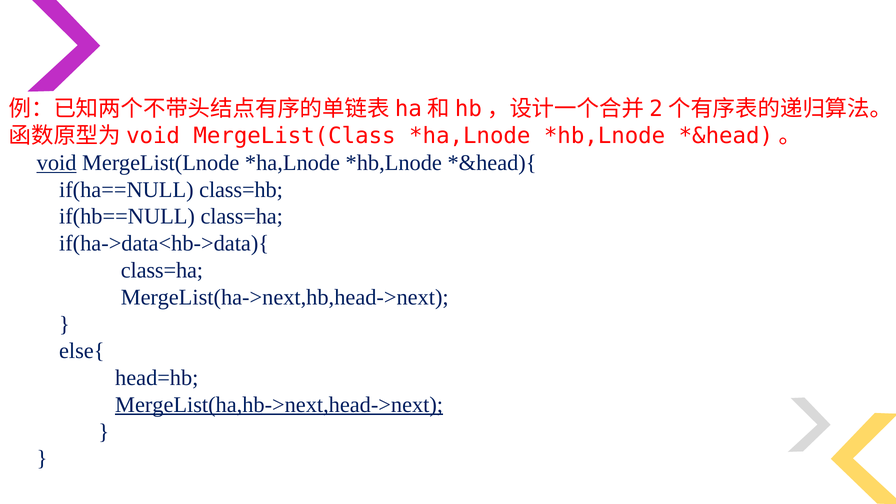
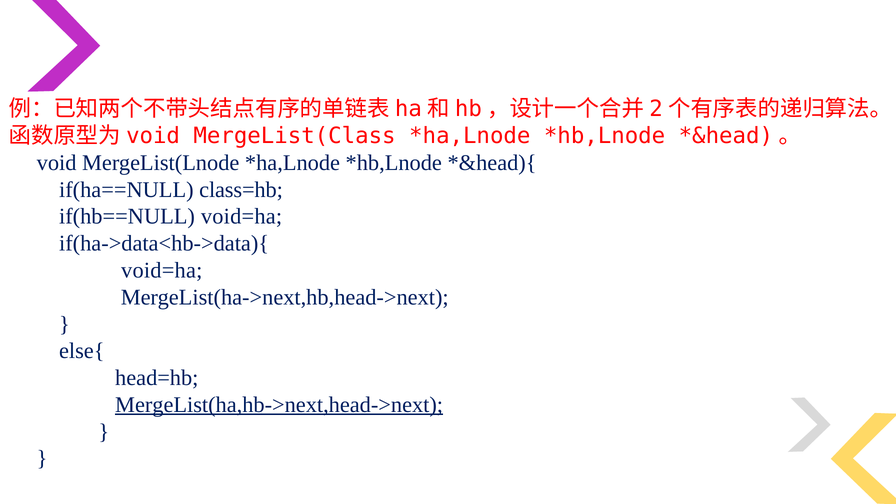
void underline: present -> none
if(hb==NULL class=ha: class=ha -> void=ha
class=ha at (162, 270): class=ha -> void=ha
